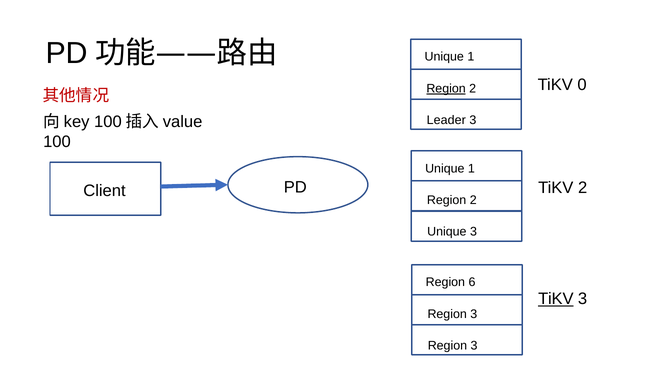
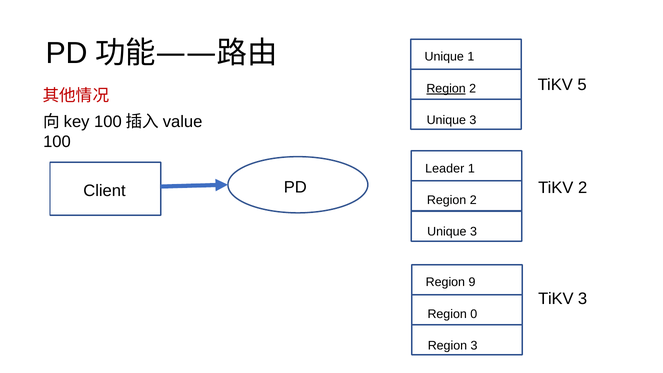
0: 0 -> 5
Leader at (446, 120): Leader -> Unique
Unique at (445, 169): Unique -> Leader
6: 6 -> 9
TiKV at (556, 299) underline: present -> none
3 at (474, 314): 3 -> 0
